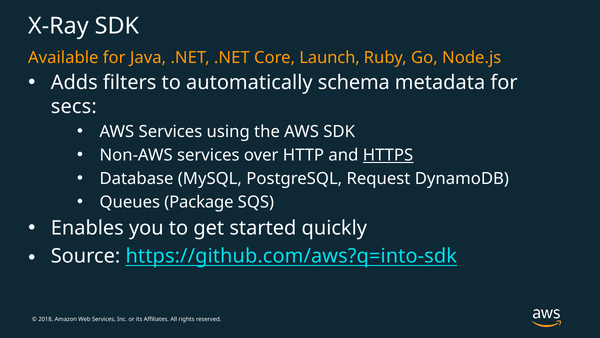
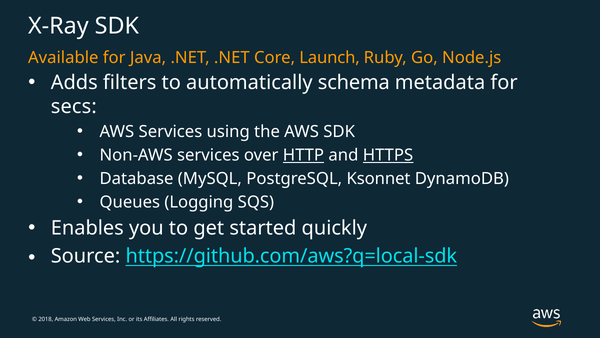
HTTP underline: none -> present
Request: Request -> Ksonnet
Package: Package -> Logging
https://github.com/aws?q=into-sdk: https://github.com/aws?q=into-sdk -> https://github.com/aws?q=local-sdk
